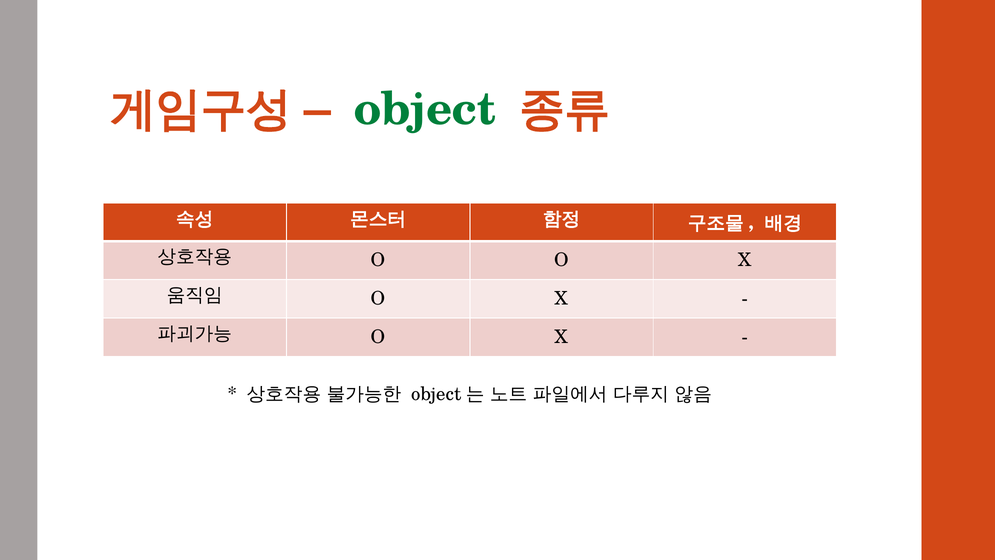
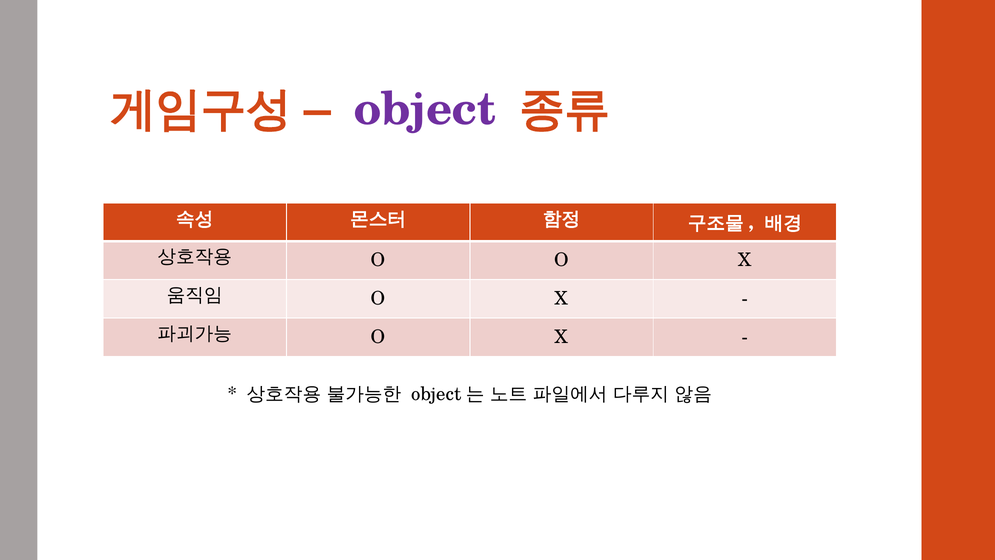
object colour: green -> purple
